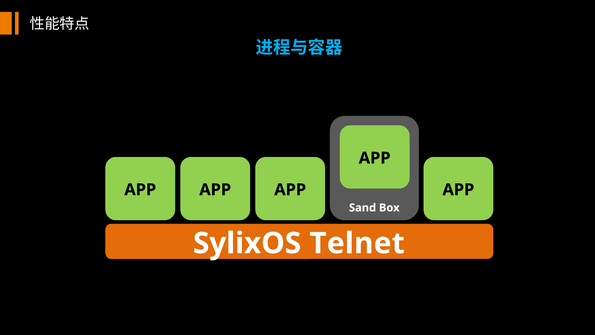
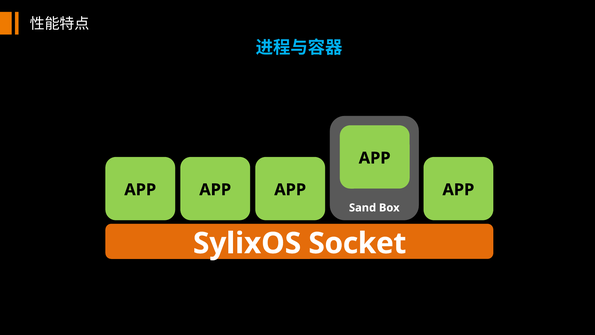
Telnet: Telnet -> Socket
